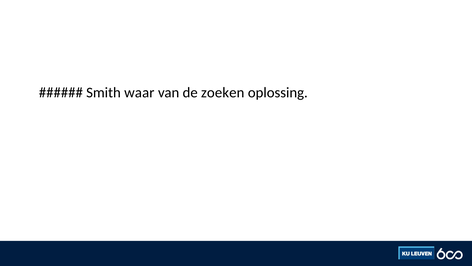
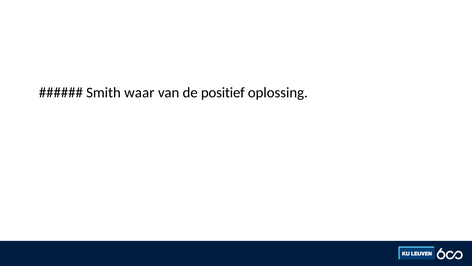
zoeken: zoeken -> positief
